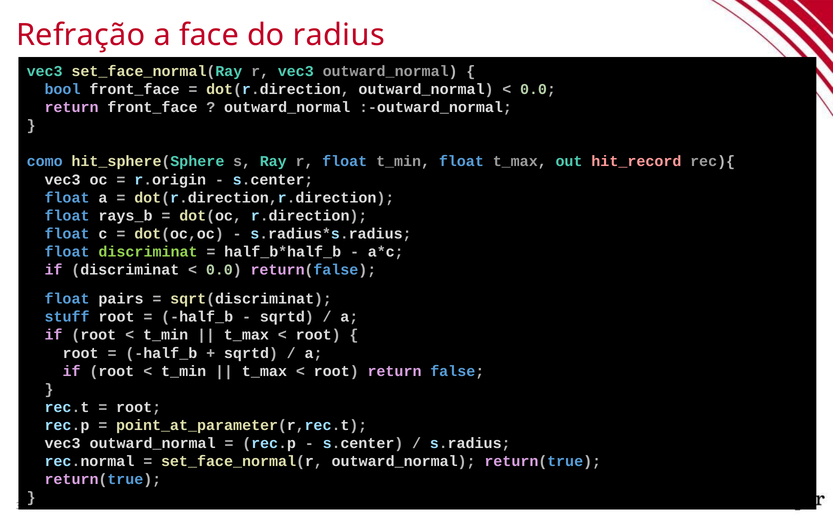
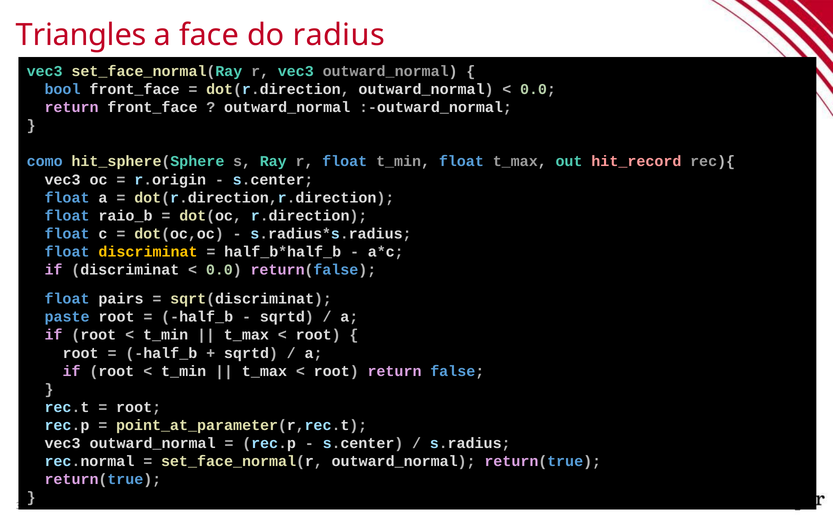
Refração: Refração -> Triangles
rays_b: rays_b -> raio_b
discriminat at (148, 252) colour: light green -> yellow
stuff: stuff -> paste
